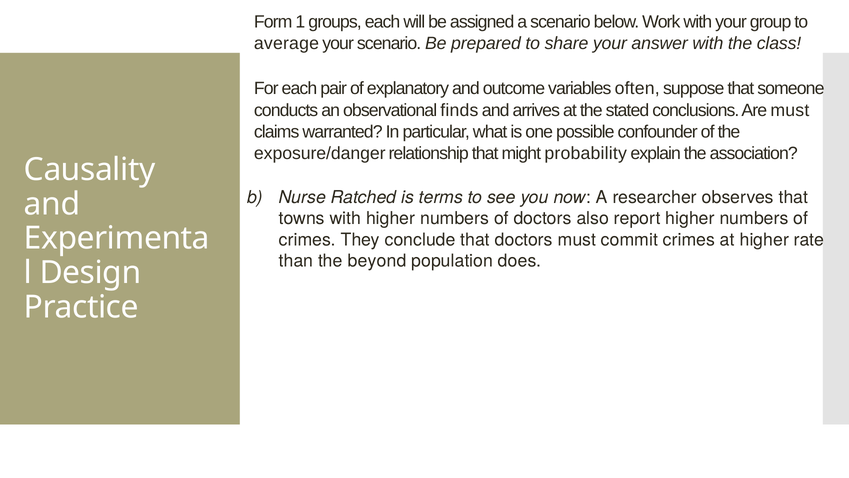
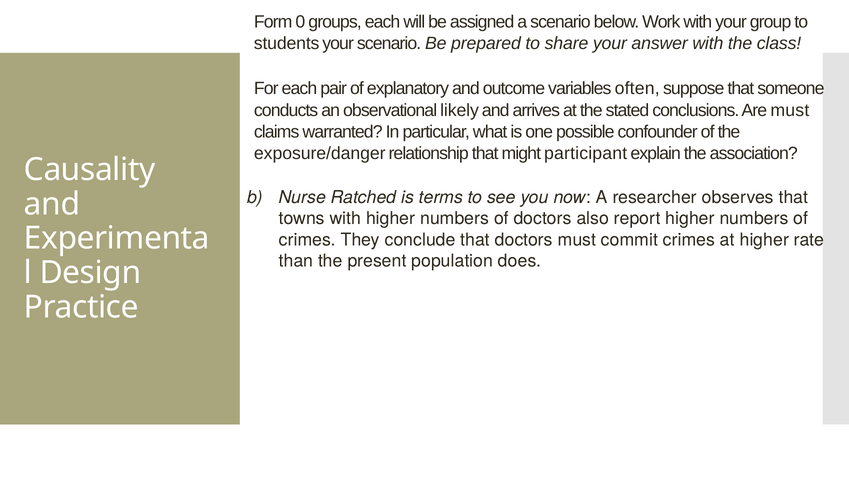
1: 1 -> 0
average: average -> students
finds: finds -> likely
probability: probability -> participant
beyond: beyond -> present
